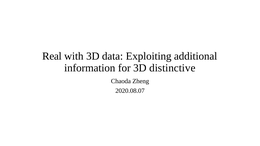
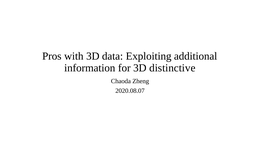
Real: Real -> Pros
